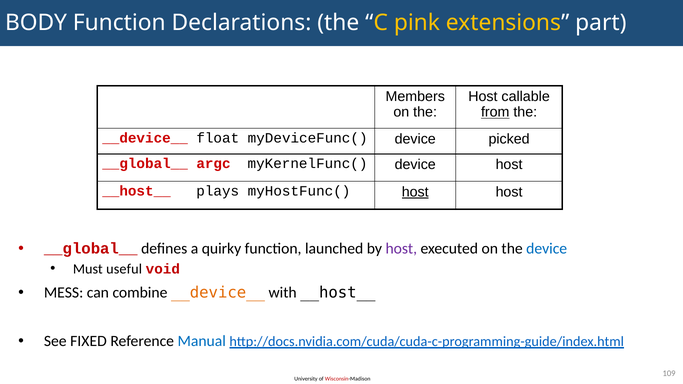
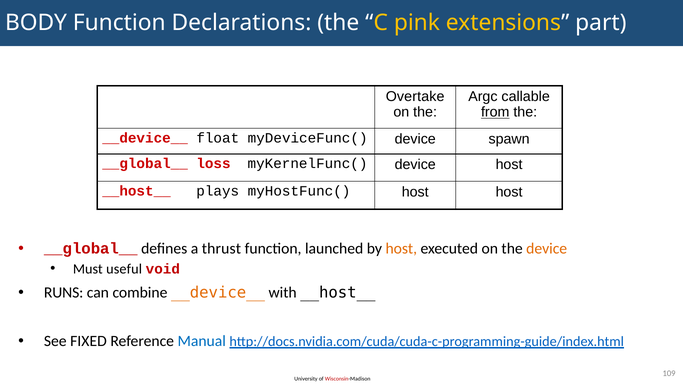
Members: Members -> Overtake
Host at (483, 96): Host -> Argc
picked: picked -> spawn
argc: argc -> loss
host at (415, 192) underline: present -> none
quirky: quirky -> thrust
host at (401, 249) colour: purple -> orange
device at (547, 249) colour: blue -> orange
MESS: MESS -> RUNS
